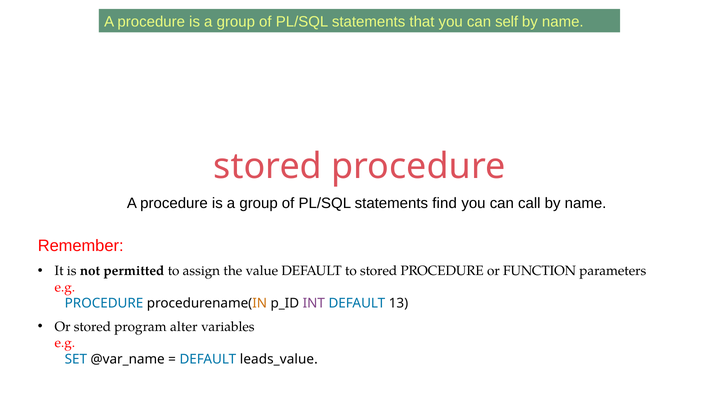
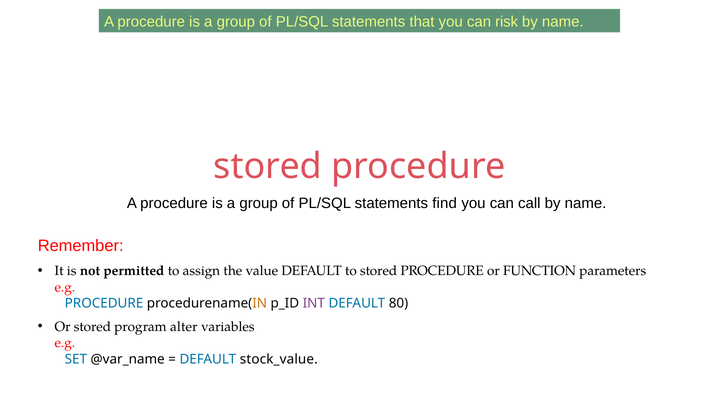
self: self -> risk
13: 13 -> 80
leads_value: leads_value -> stock_value
